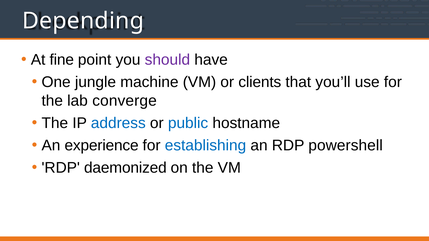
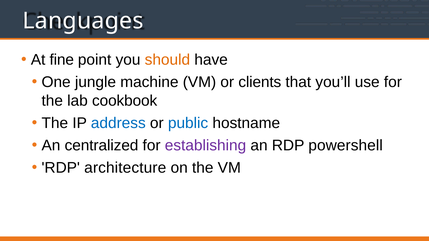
Depending: Depending -> Languages
should colour: purple -> orange
converge: converge -> cookbook
experience: experience -> centralized
establishing colour: blue -> purple
daemonized: daemonized -> architecture
